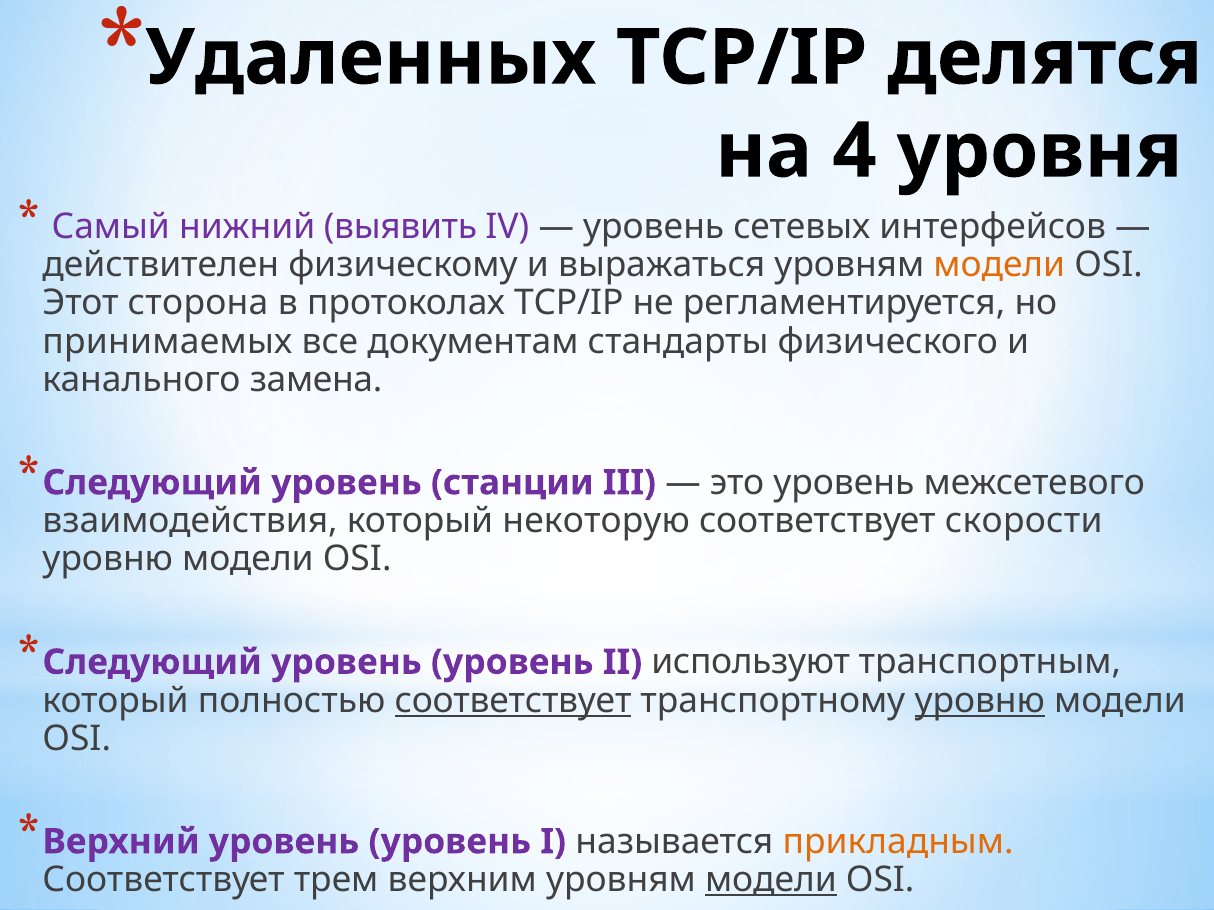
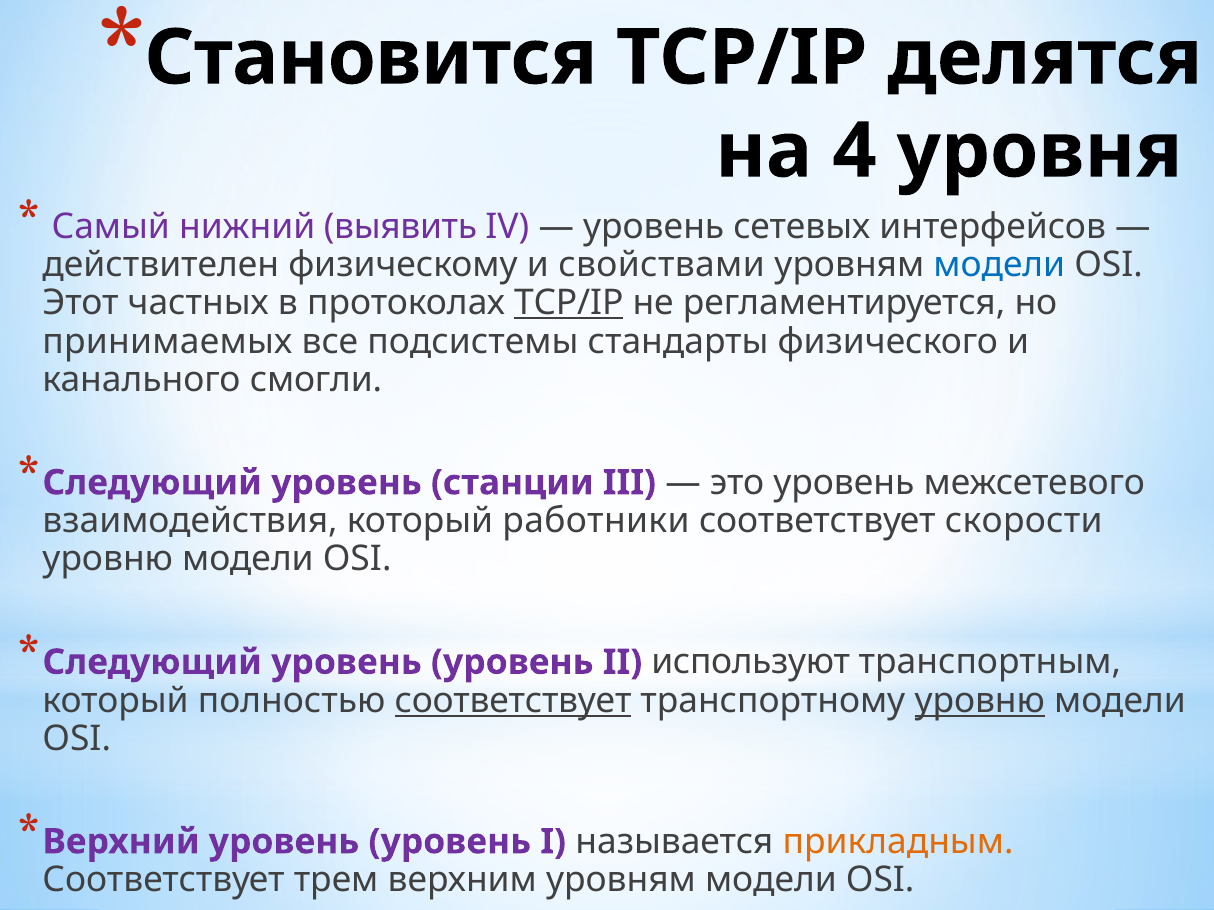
Удаленных: Удаленных -> Становится
выражаться: выражаться -> свойствами
модели at (999, 265) colour: orange -> blue
сторона: сторона -> частных
TCP/IP at (569, 303) underline: none -> present
документам: документам -> подсистемы
замена: замена -> смогли
некоторую: некоторую -> работники
модели at (771, 880) underline: present -> none
